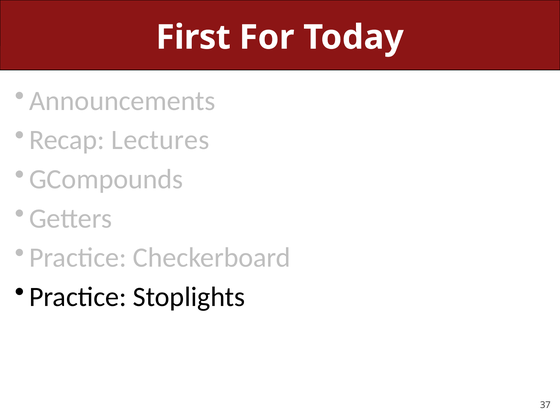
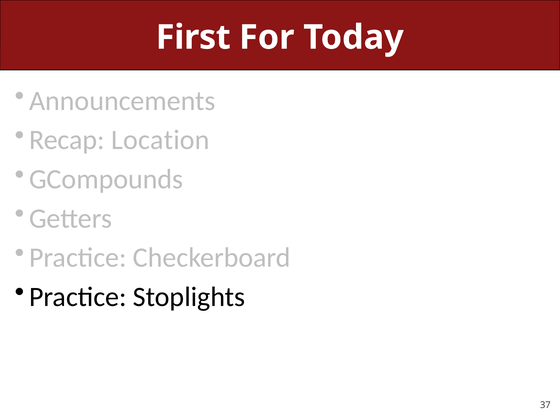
Lectures: Lectures -> Location
